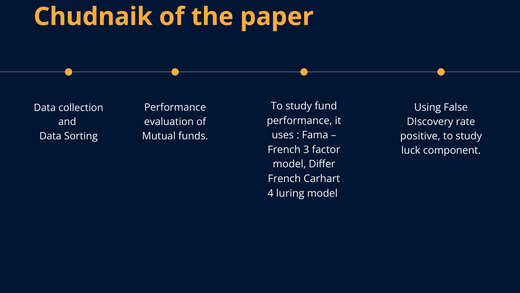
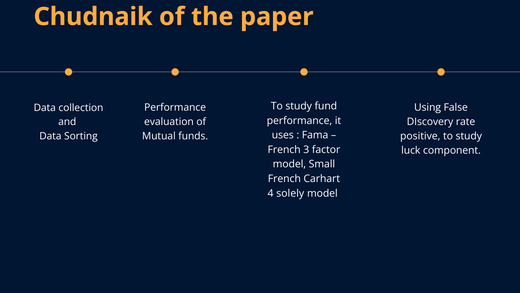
Differ: Differ -> Small
luring: luring -> solely
